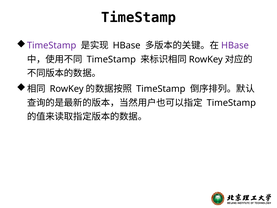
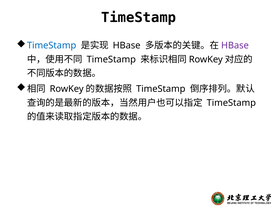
TimeStamp at (52, 45) colour: purple -> blue
